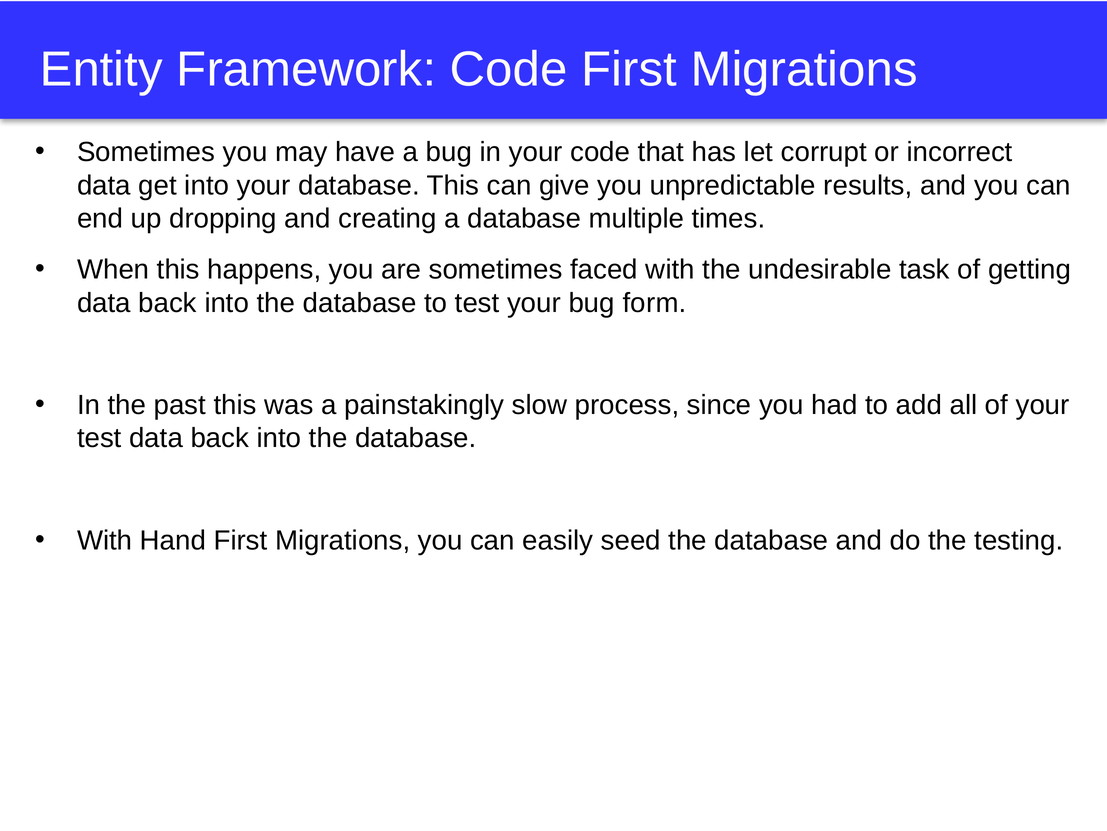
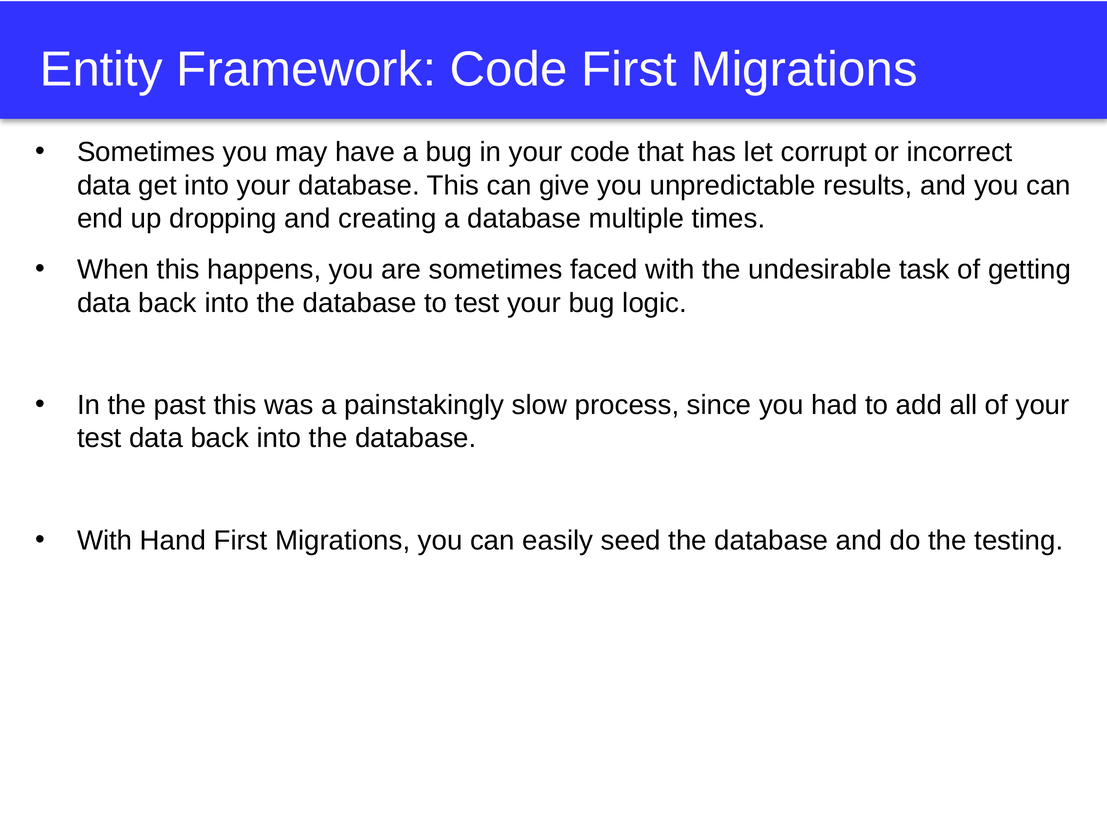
form: form -> logic
